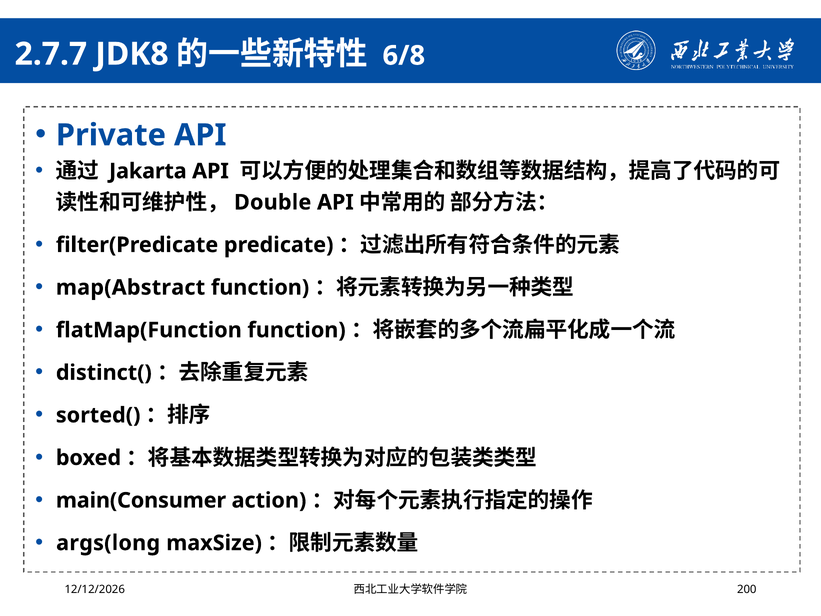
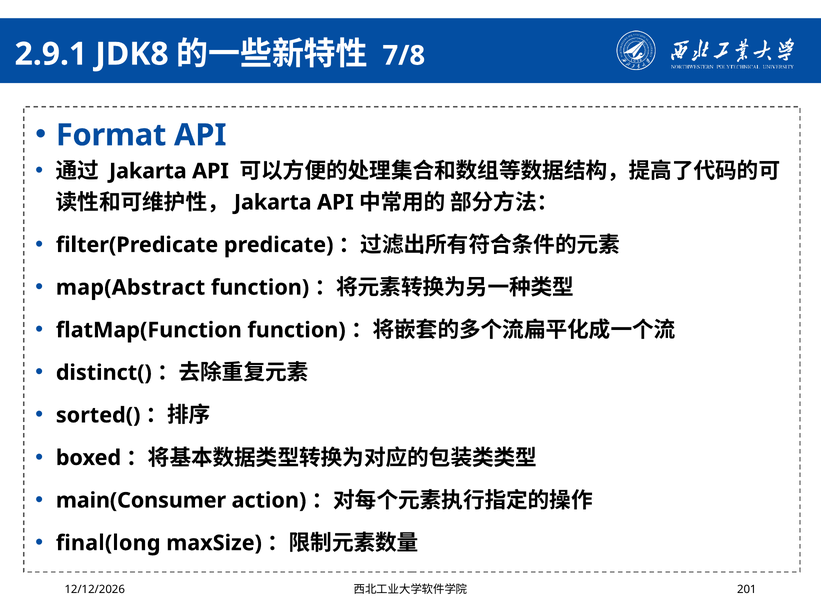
2.7.7: 2.7.7 -> 2.9.1
6/8: 6/8 -> 7/8
Private: Private -> Format
Double at (273, 202): Double -> Jakarta
args(long: args(long -> final(long
200: 200 -> 201
